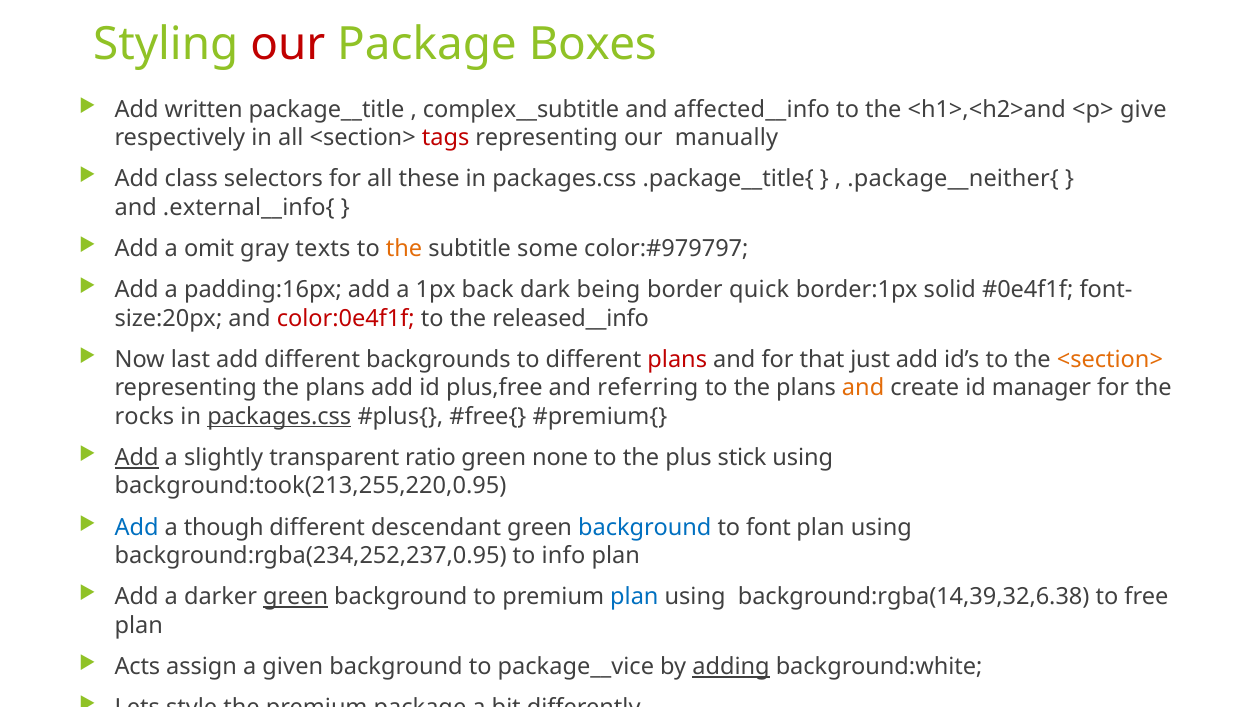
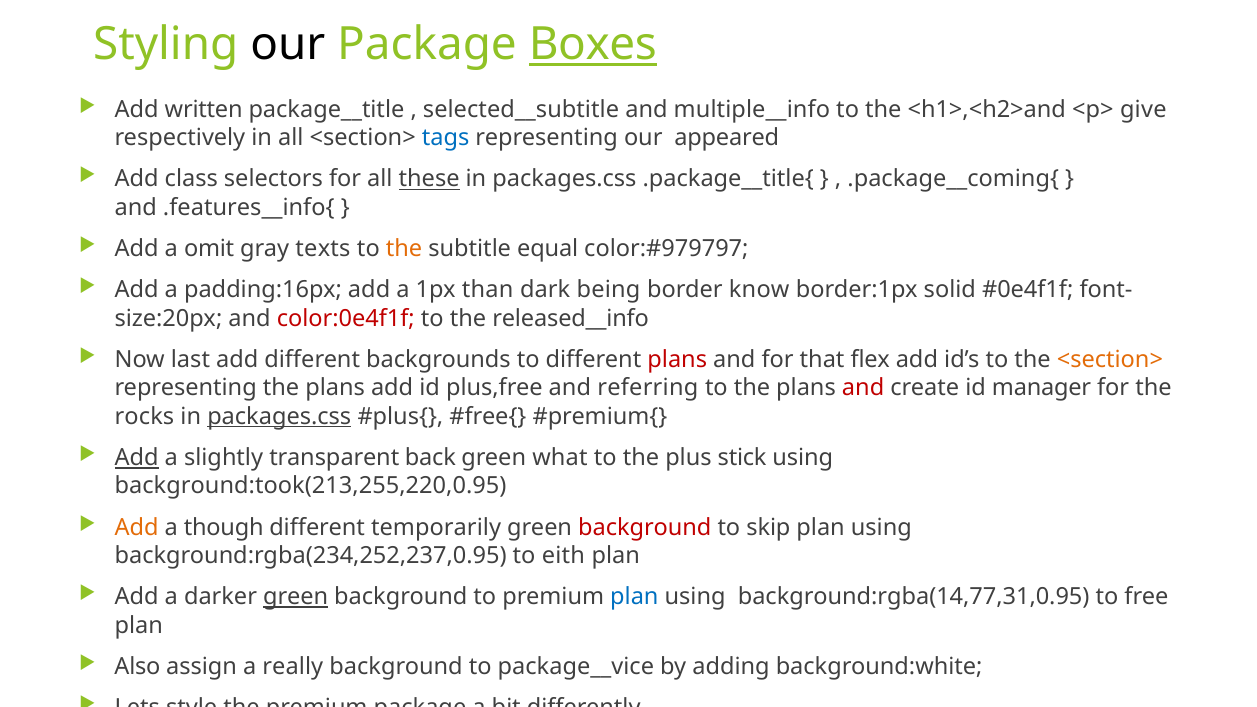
our at (288, 45) colour: red -> black
Boxes underline: none -> present
complex__subtitle: complex__subtitle -> selected__subtitle
affected__info: affected__info -> multiple__info
tags colour: red -> blue
manually: manually -> appeared
these underline: none -> present
.package__neither{: .package__neither{ -> .package__coming{
.external__info{: .external__info{ -> .features__info{
some: some -> equal
back: back -> than
quick: quick -> know
just: just -> flex
and at (863, 388) colour: orange -> red
ratio: ratio -> back
none: none -> what
Add at (137, 527) colour: blue -> orange
descendant: descendant -> temporarily
background at (645, 527) colour: blue -> red
font: font -> skip
info: info -> eith
background:rgba(14,39,32,6.38: background:rgba(14,39,32,6.38 -> background:rgba(14,77,31,0.95
Acts: Acts -> Also
given: given -> really
adding underline: present -> none
